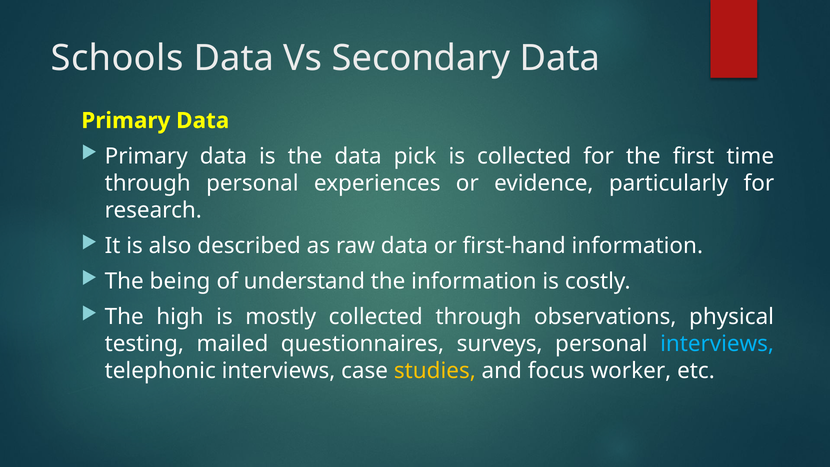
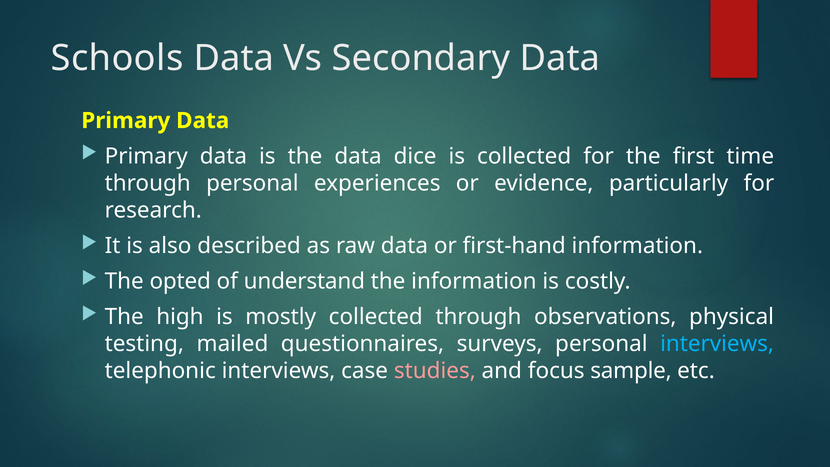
pick: pick -> dice
being: being -> opted
studies colour: yellow -> pink
worker: worker -> sample
